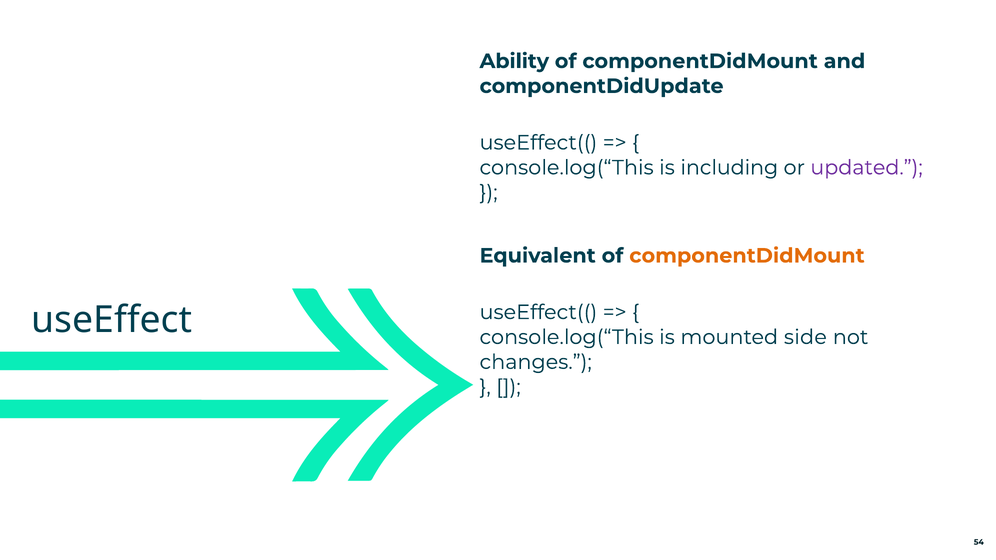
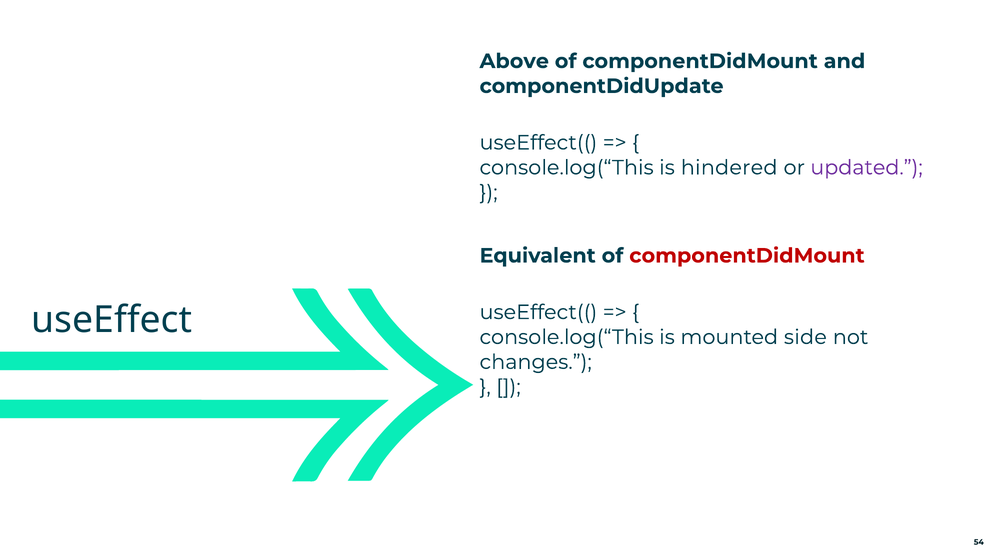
Ability: Ability -> Above
including: including -> hindered
componentDidMount at (747, 256) colour: orange -> red
